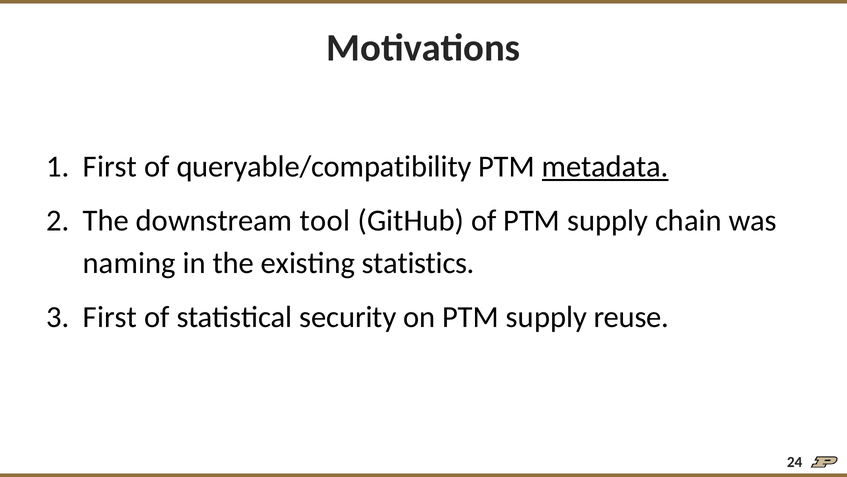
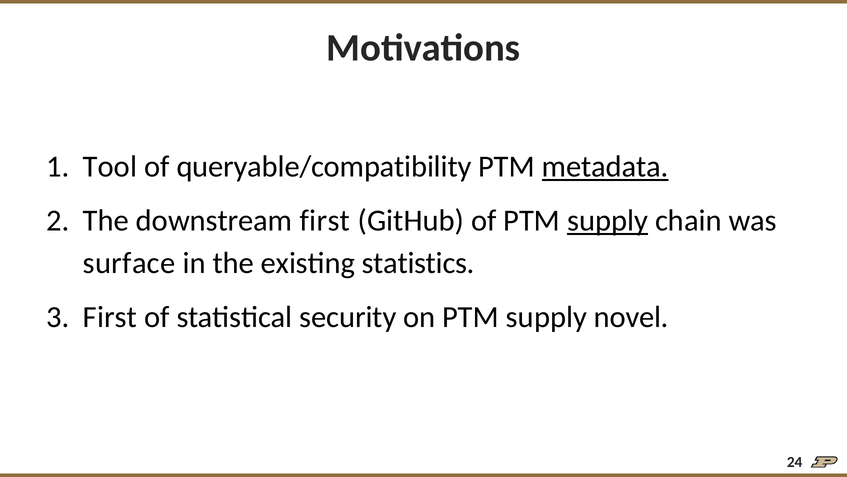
First at (110, 167): First -> Tool
downstream tool: tool -> first
supply at (608, 221) underline: none -> present
naming: naming -> surface
reuse: reuse -> novel
